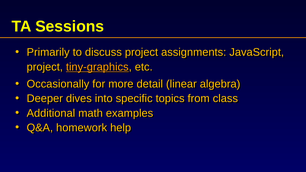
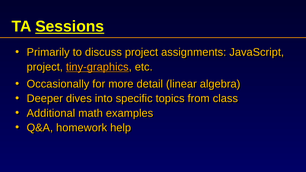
Sessions underline: none -> present
